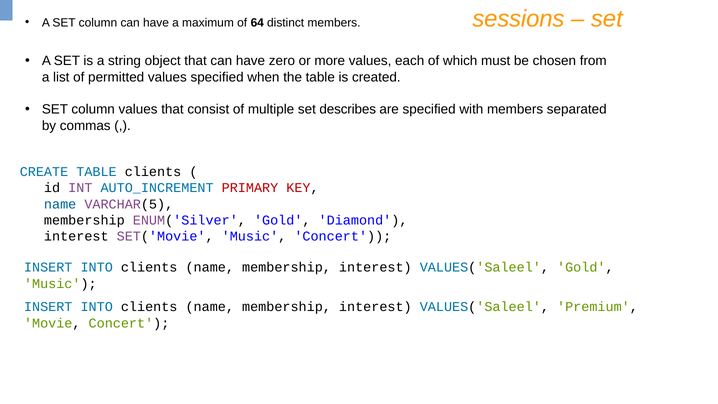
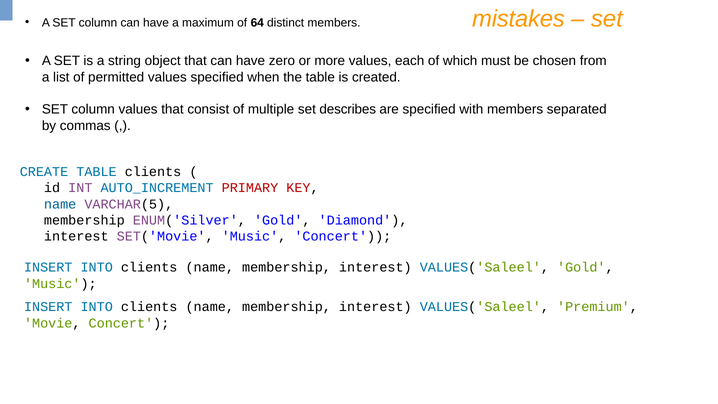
sessions: sessions -> mistakes
